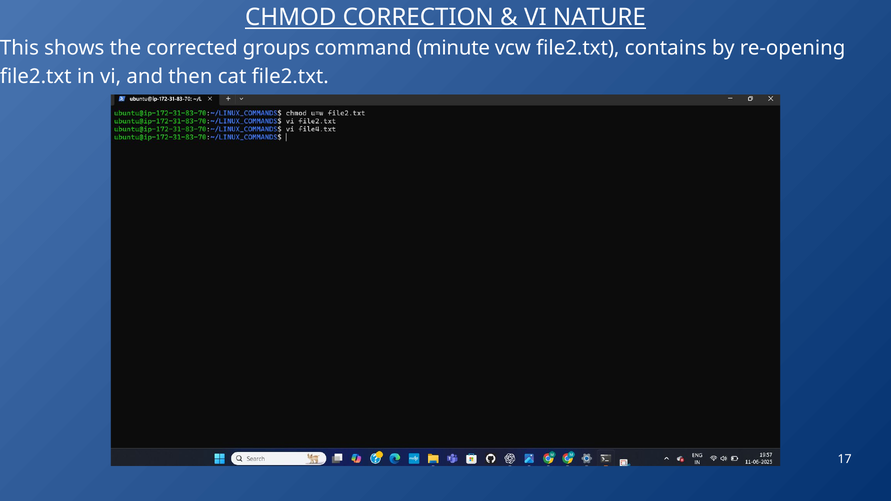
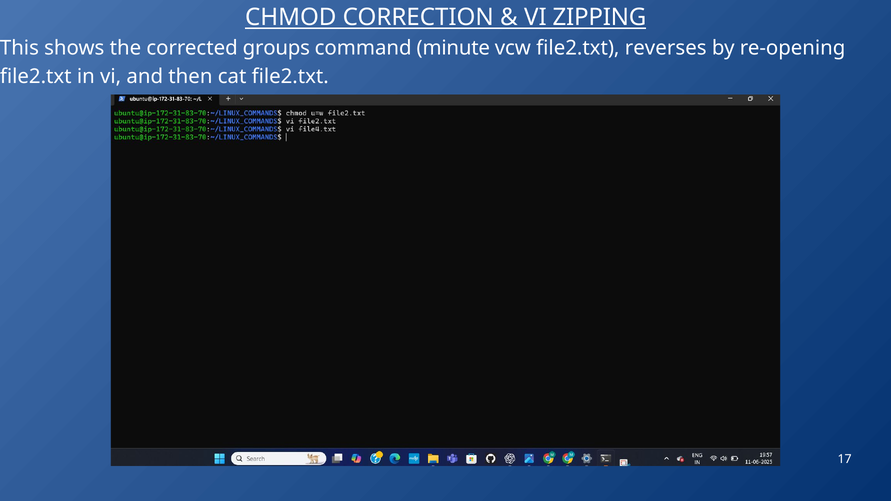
NATURE: NATURE -> ZIPPING
contains: contains -> reverses
